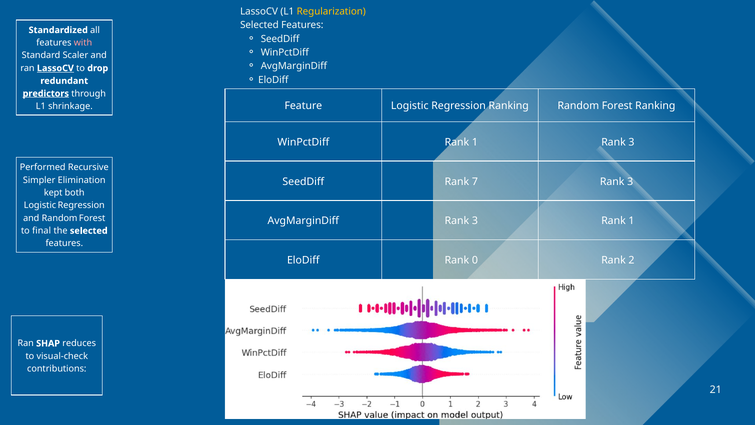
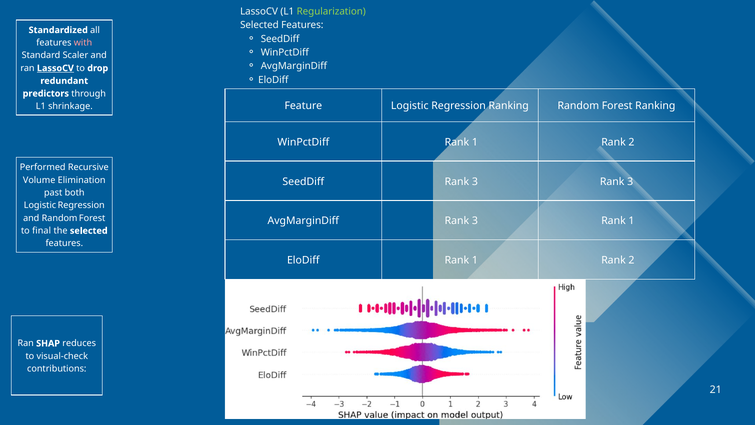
Regularization colour: yellow -> light green
predictors underline: present -> none
3 at (631, 142): 3 -> 2
Simpler: Simpler -> Volume
SeedDiff Rank 7: 7 -> 3
kept: kept -> past
EloDiff Rank 0: 0 -> 1
